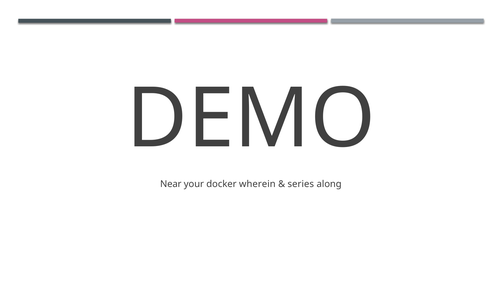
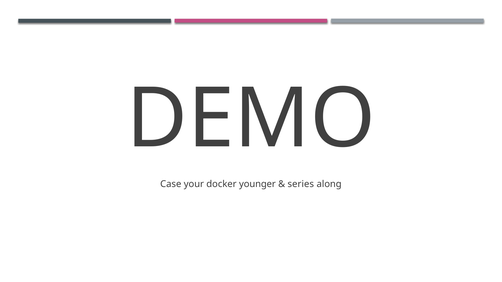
Near: Near -> Case
wherein: wherein -> younger
